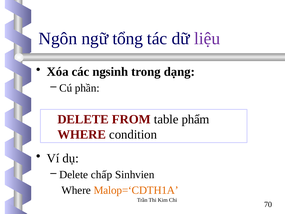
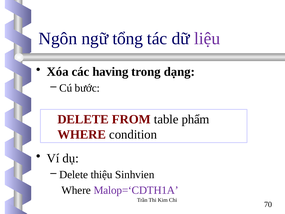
ngsinh: ngsinh -> having
phần: phần -> bước
chấp: chấp -> thiệu
Malop=‘CDTH1A colour: orange -> purple
